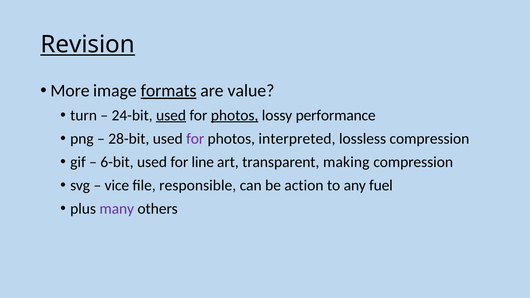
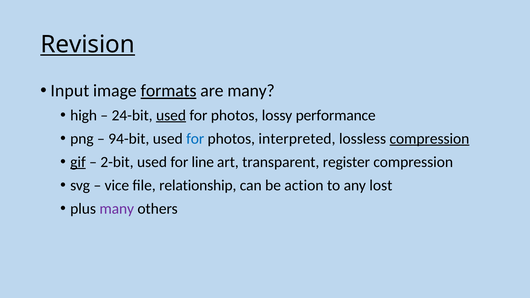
More: More -> Input
are value: value -> many
turn: turn -> high
photos at (235, 115) underline: present -> none
28-bit: 28-bit -> 94-bit
for at (195, 139) colour: purple -> blue
compression at (429, 139) underline: none -> present
gif underline: none -> present
6-bit: 6-bit -> 2-bit
making: making -> register
responsible: responsible -> relationship
fuel: fuel -> lost
